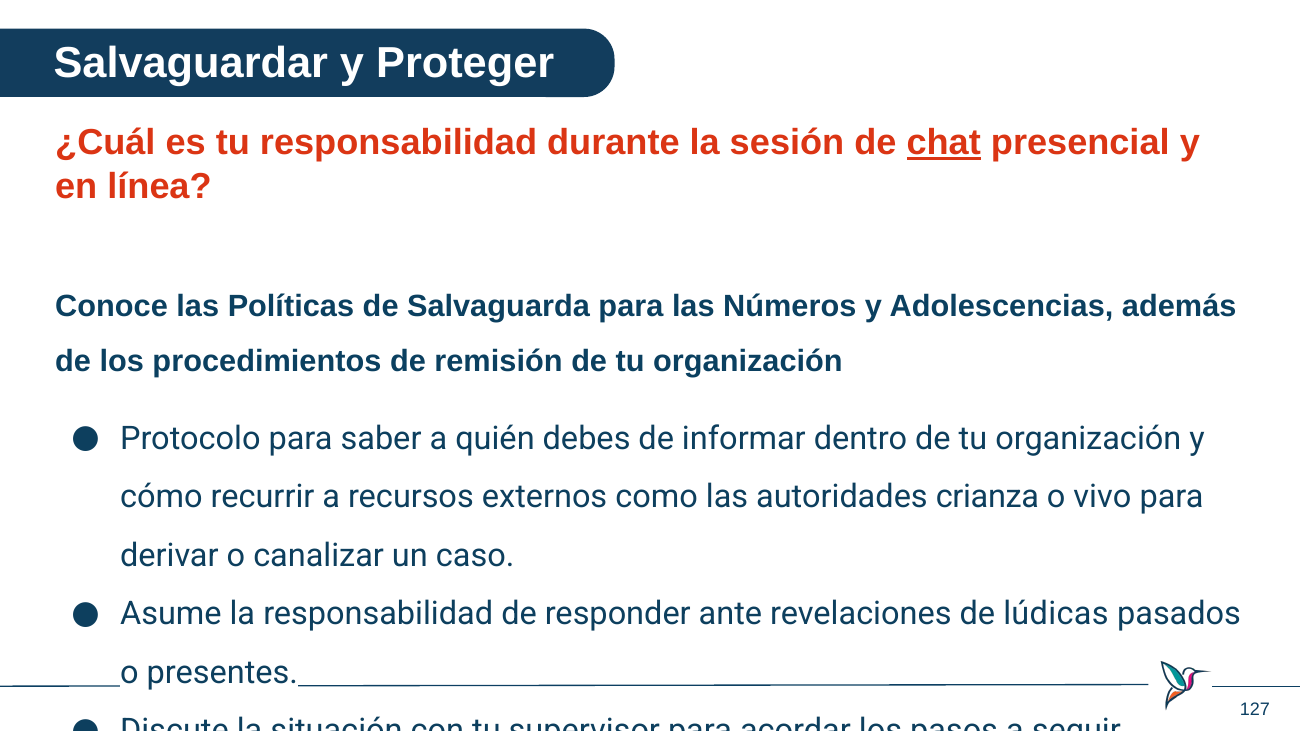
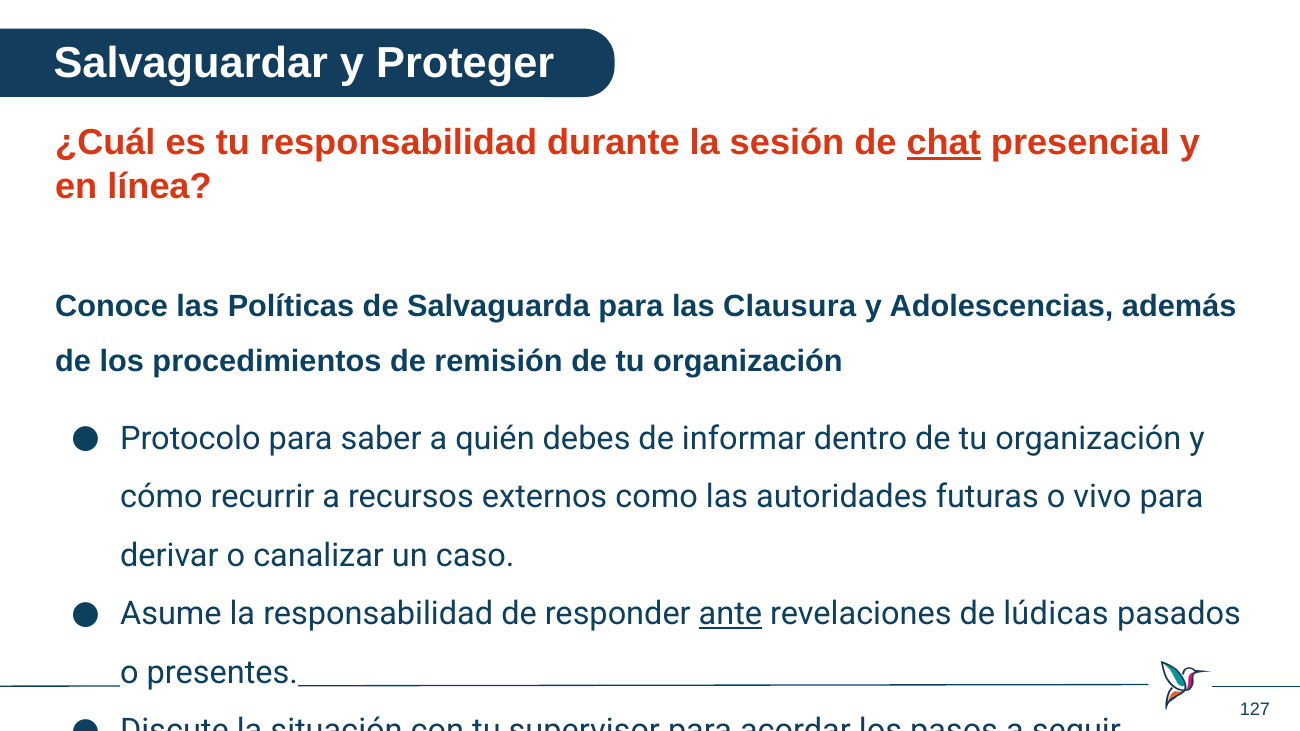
Números: Números -> Clausura
crianza: crianza -> futuras
ante underline: none -> present
